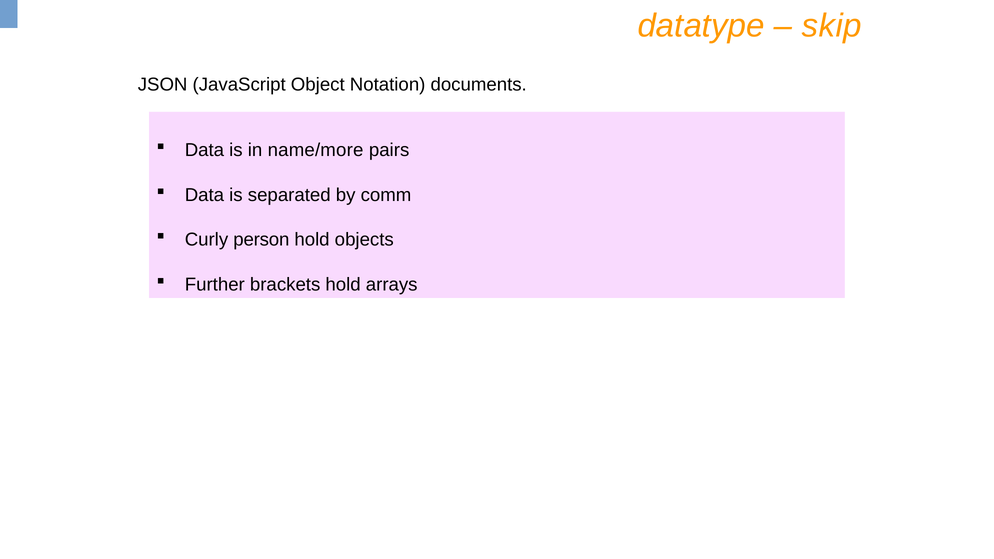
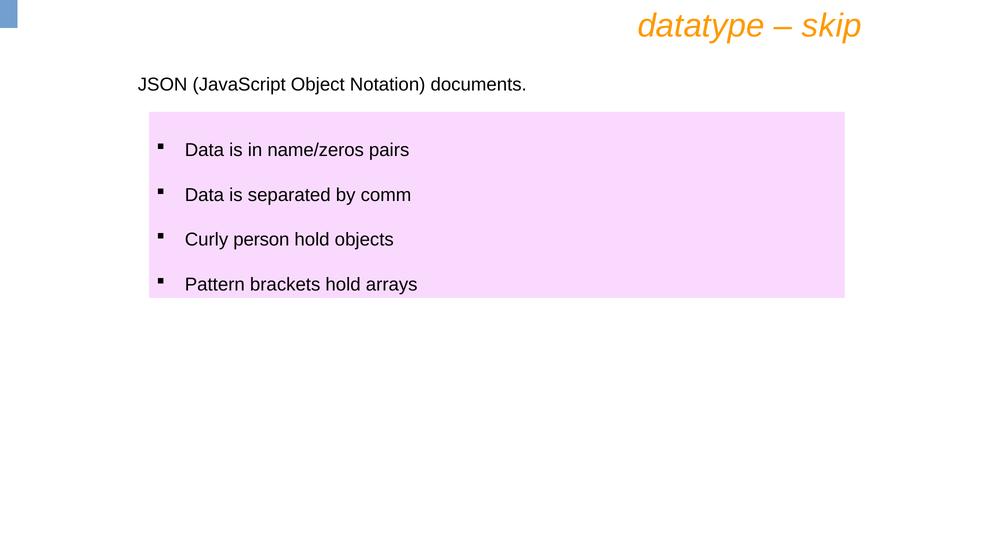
name/more: name/more -> name/zeros
Further: Further -> Pattern
